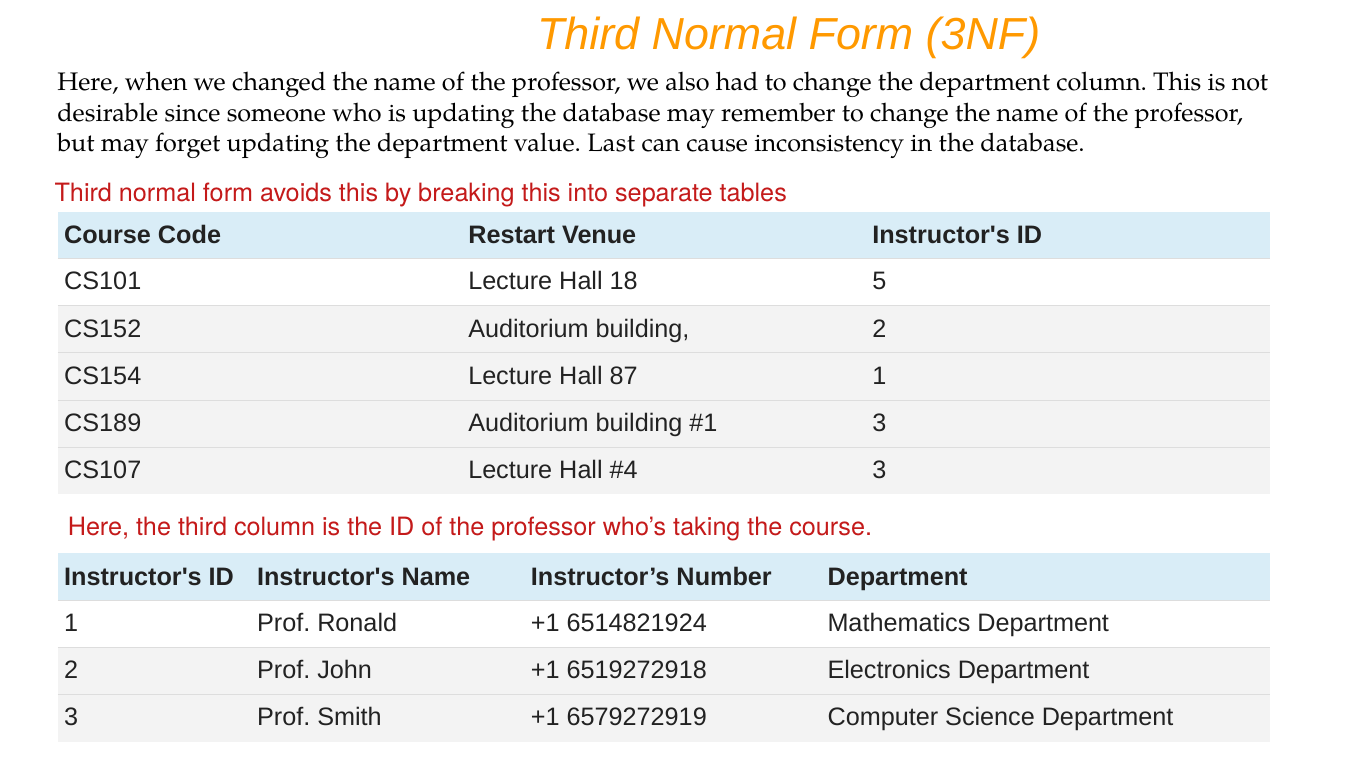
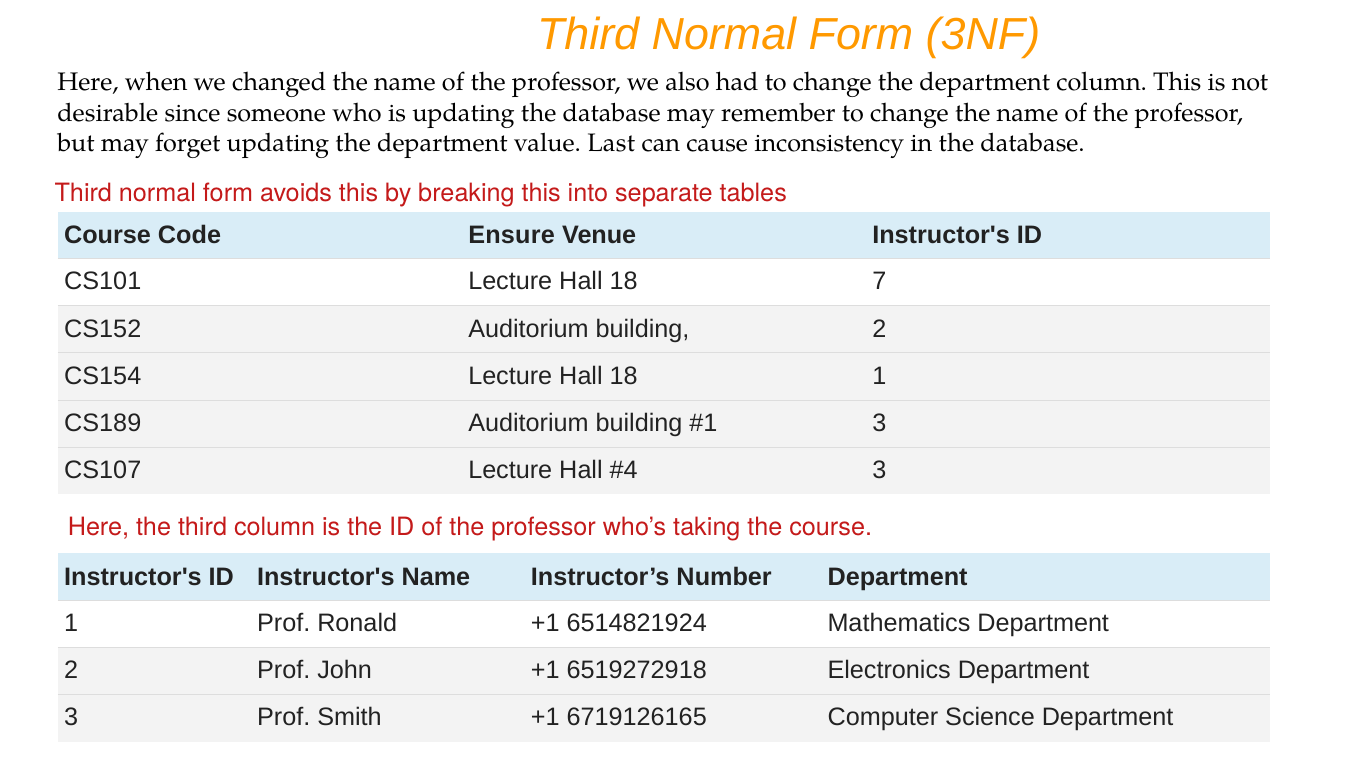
Restart: Restart -> Ensure
5: 5 -> 7
CS154 Lecture Hall 87: 87 -> 18
6579272919: 6579272919 -> 6719126165
